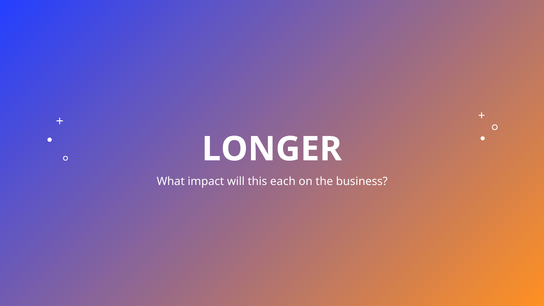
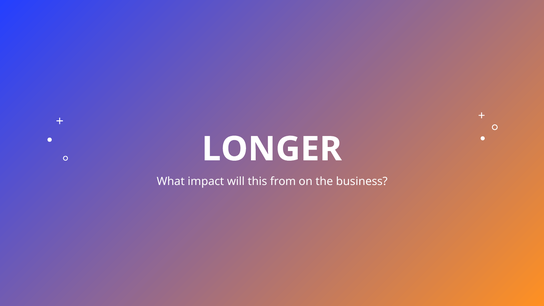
each: each -> from
